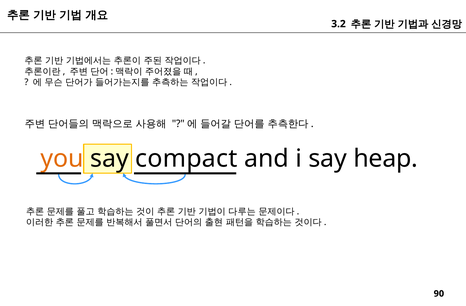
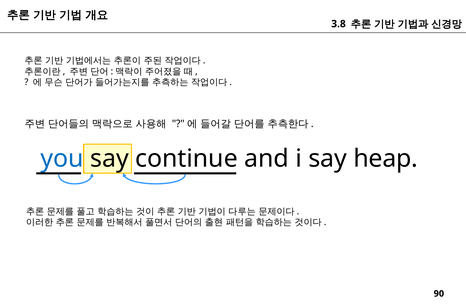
3.2: 3.2 -> 3.8
you colour: orange -> blue
compact: compact -> continue
